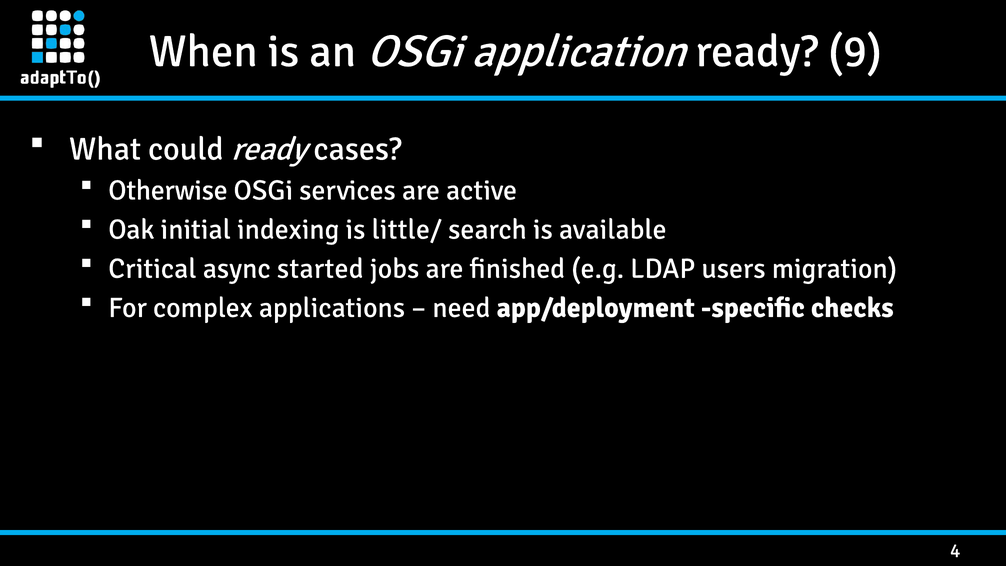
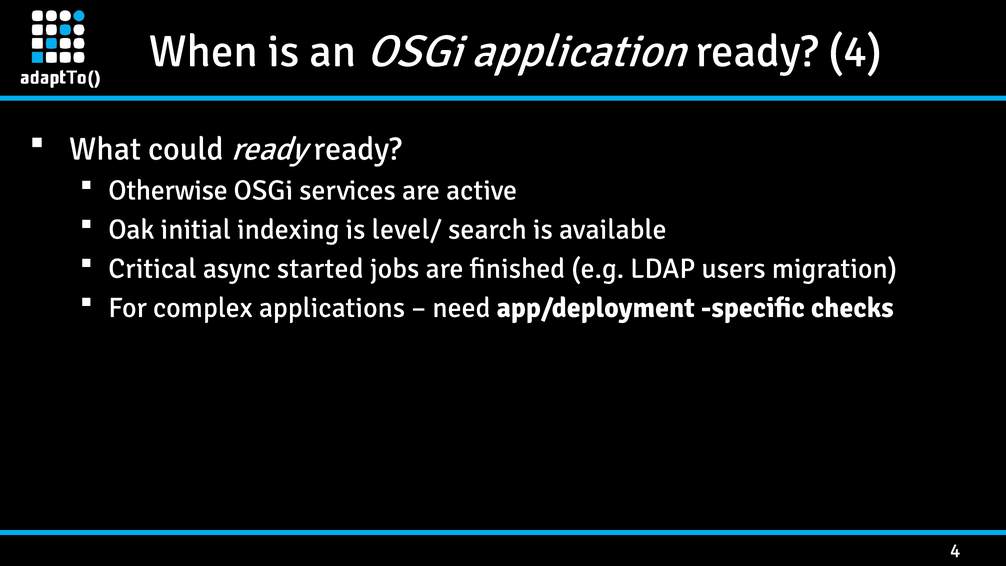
ready 9: 9 -> 4
ready cases: cases -> ready
little/: little/ -> level/
